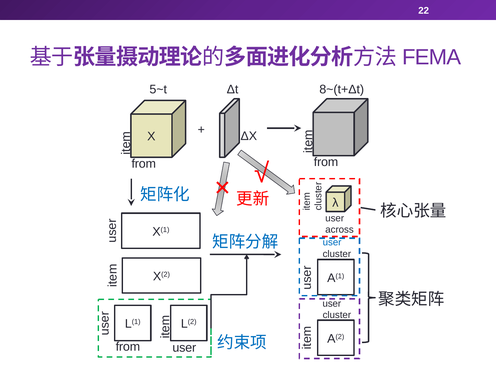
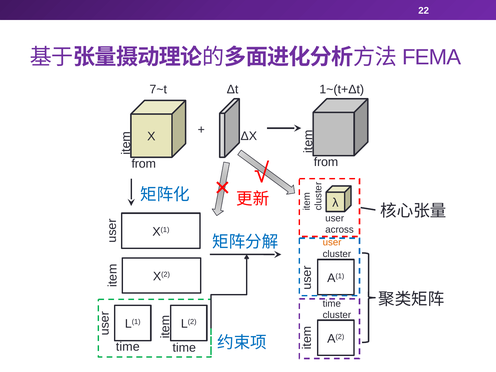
5~t: 5~t -> 7~t
8~(t+Δt: 8~(t+Δt -> 1~(t+Δt
user at (332, 242) colour: blue -> orange
user at (332, 304): user -> time
from at (128, 347): from -> time
user at (184, 348): user -> time
